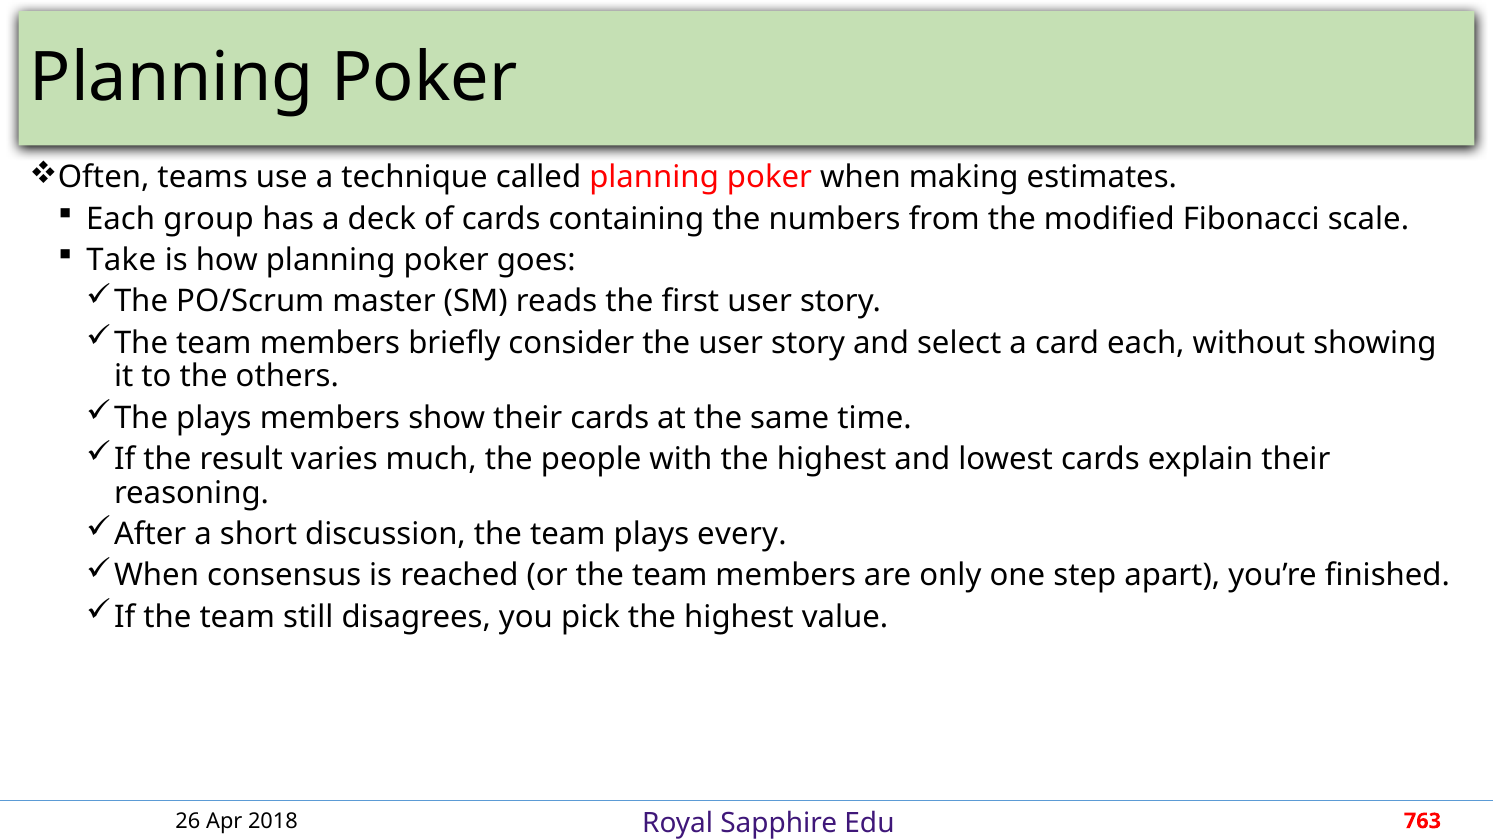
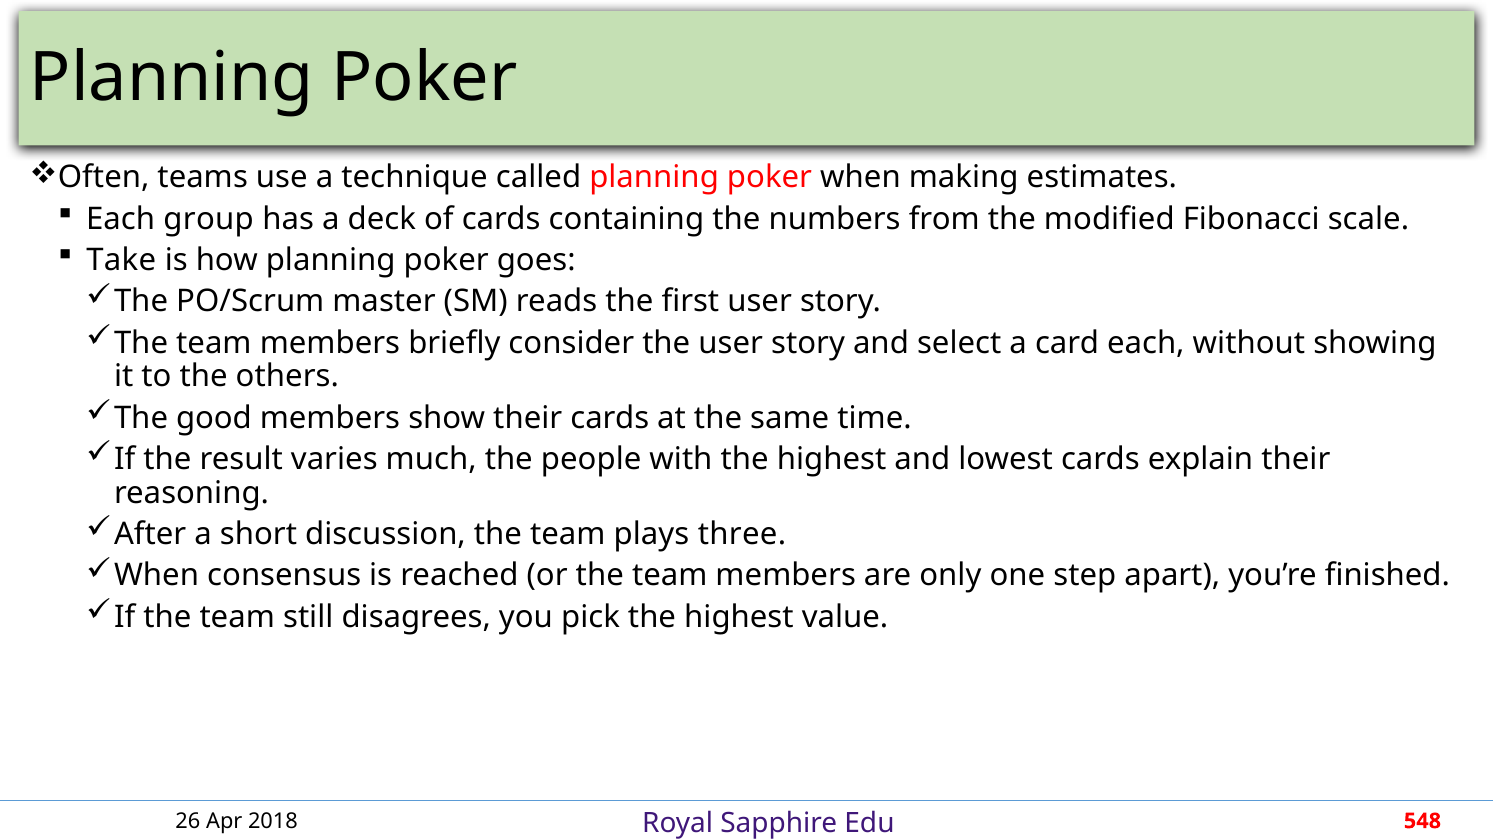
The plays: plays -> good
every: every -> three
763: 763 -> 548
